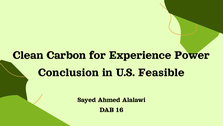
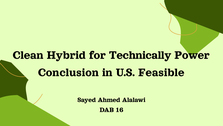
Carbon: Carbon -> Hybrid
Experience: Experience -> Technically
